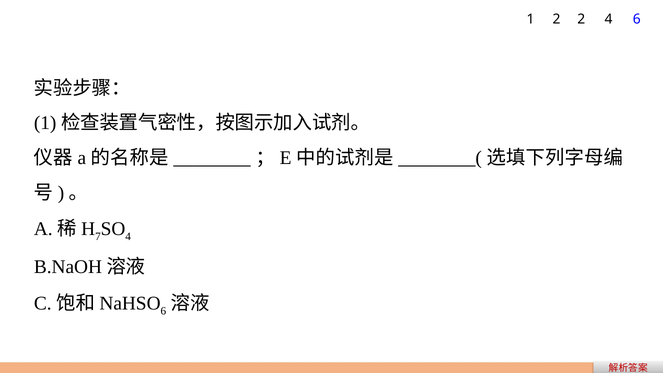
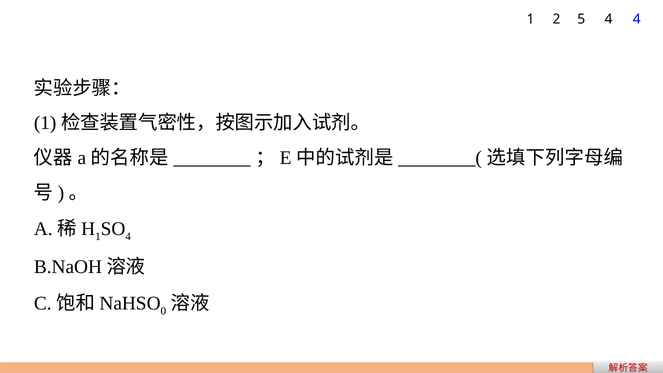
2 2: 2 -> 5
4 6: 6 -> 4
7 at (98, 237): 7 -> 1
6 at (163, 311): 6 -> 0
